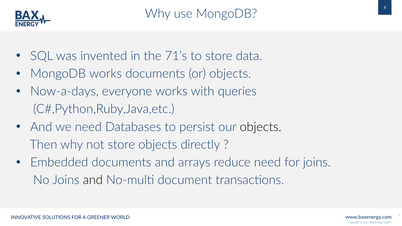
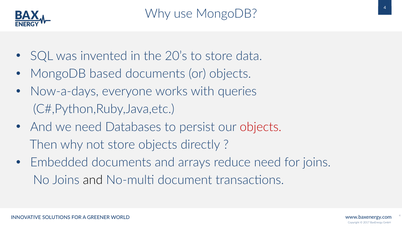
71’s: 71’s -> 20’s
MongoDB works: works -> based
objects at (261, 127) colour: black -> red
